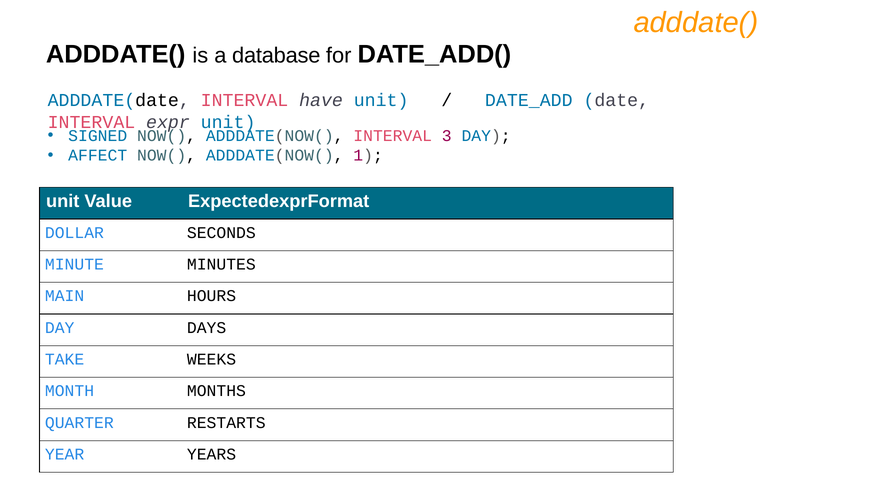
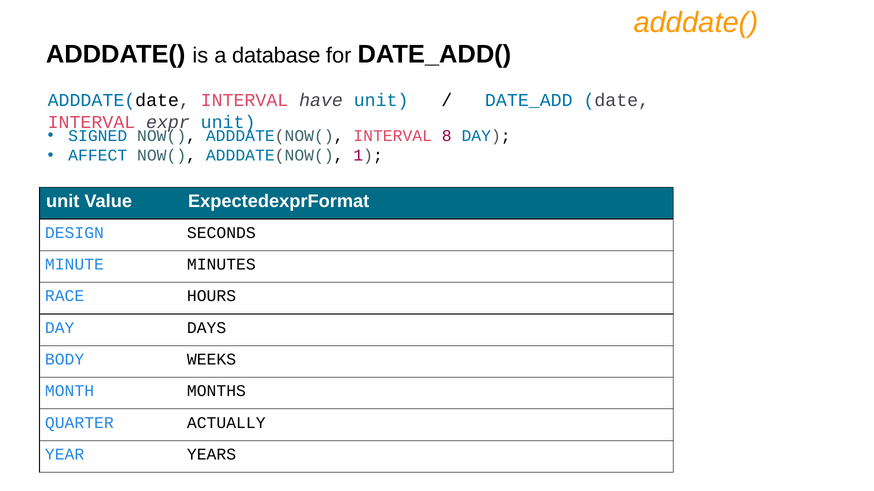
3: 3 -> 8
DOLLAR: DOLLAR -> DESIGN
MAIN: MAIN -> RACE
TAKE: TAKE -> BODY
RESTARTS: RESTARTS -> ACTUALLY
